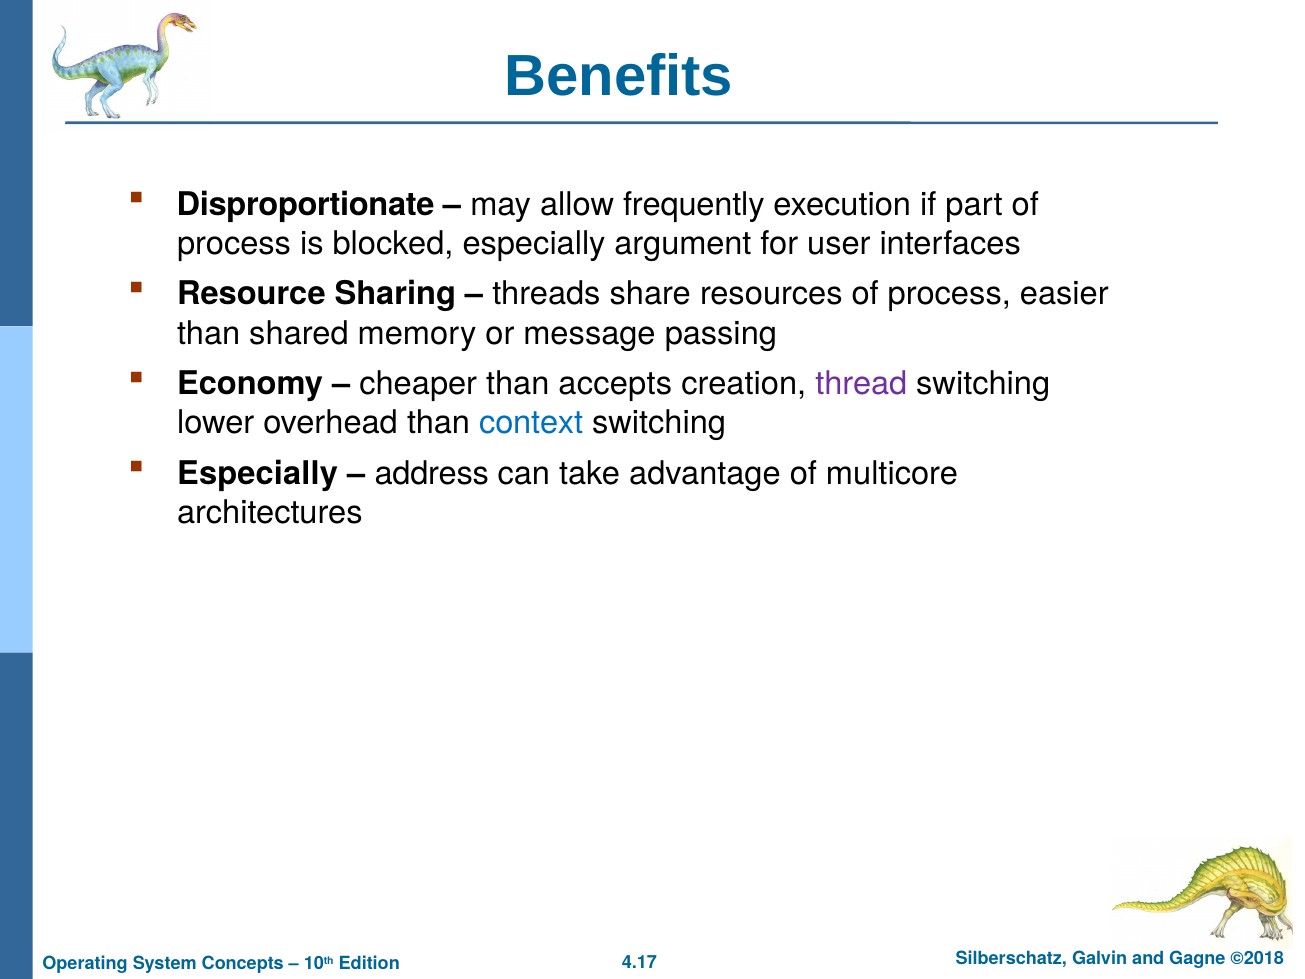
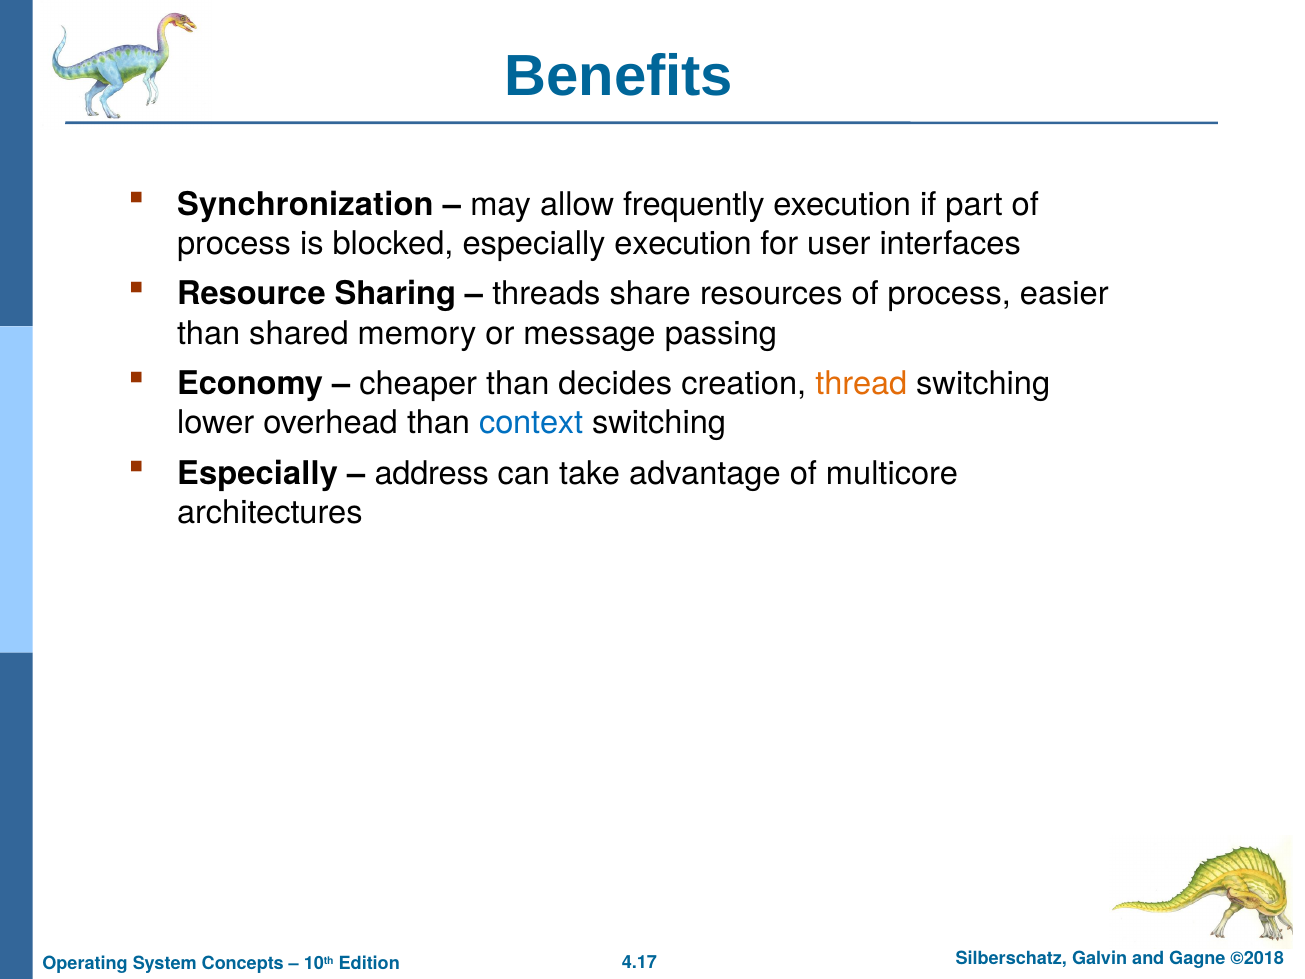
Disproportionate: Disproportionate -> Synchronization
especially argument: argument -> execution
accepts: accepts -> decides
thread colour: purple -> orange
